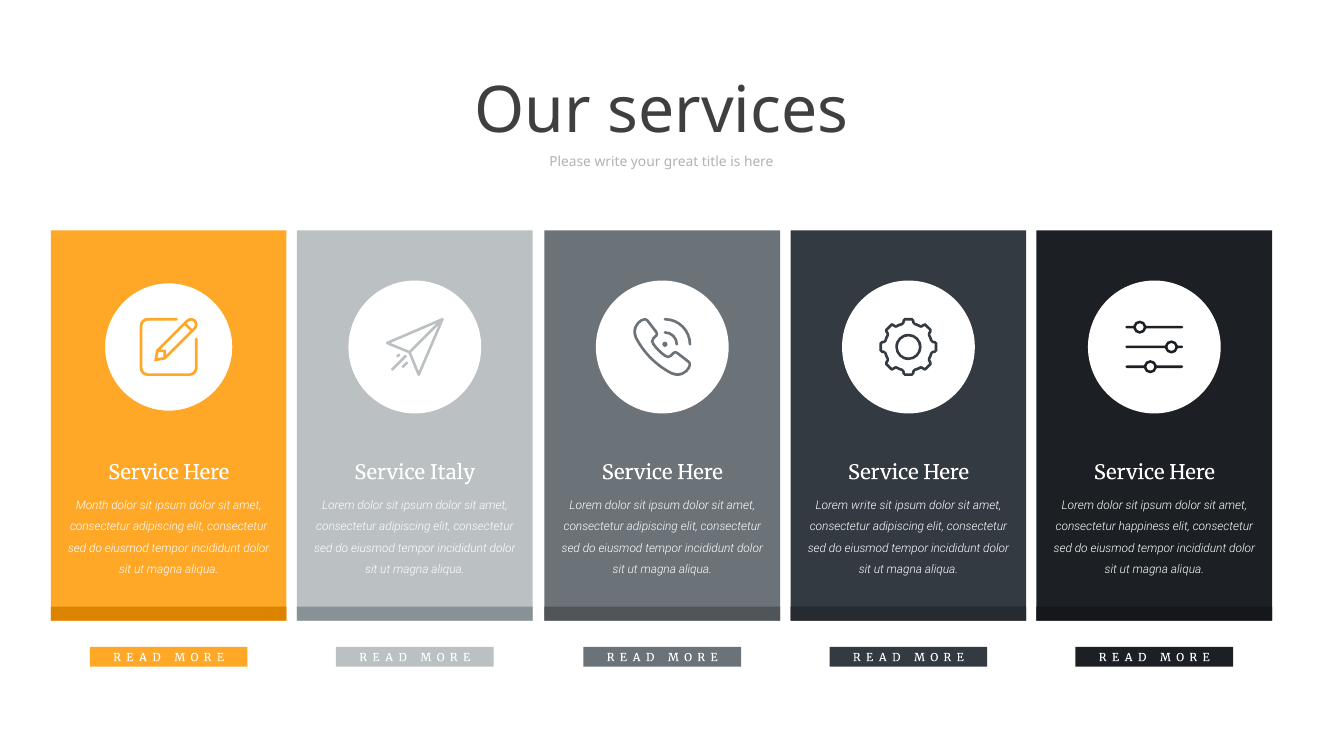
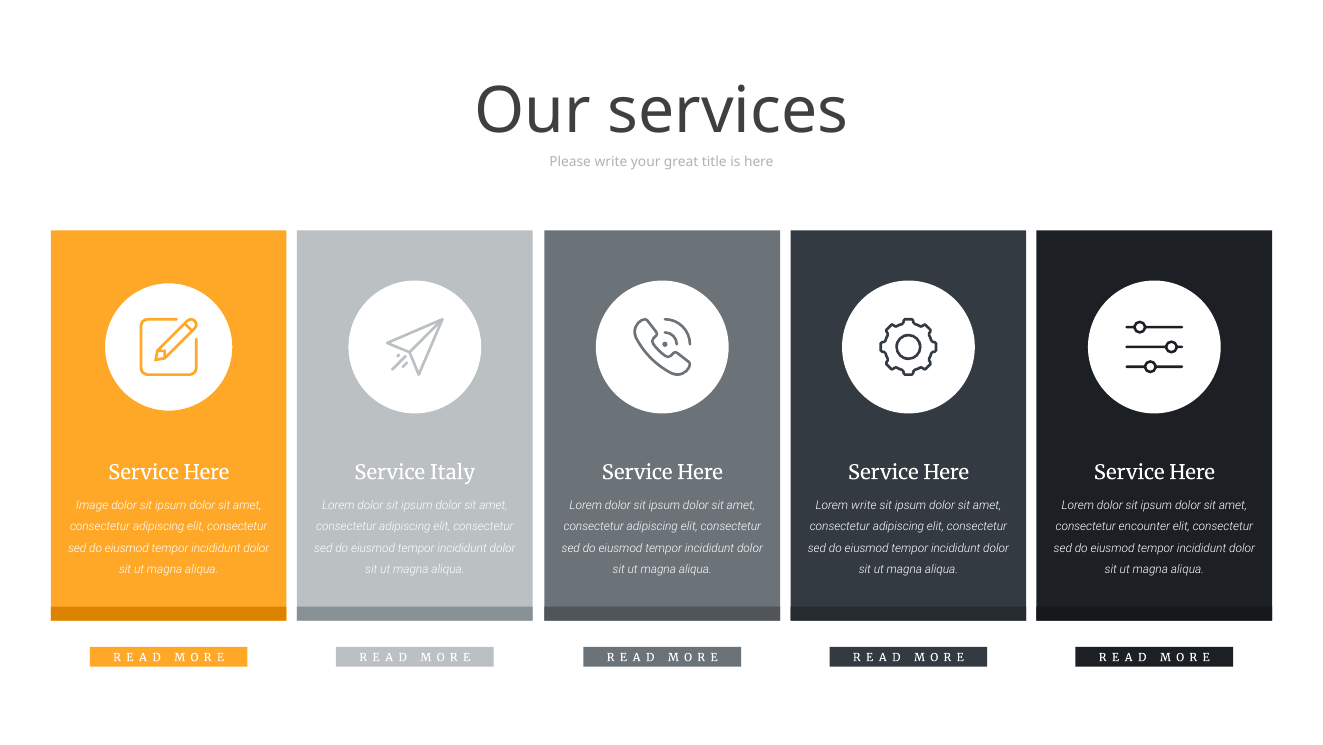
Month: Month -> Image
happiness: happiness -> encounter
